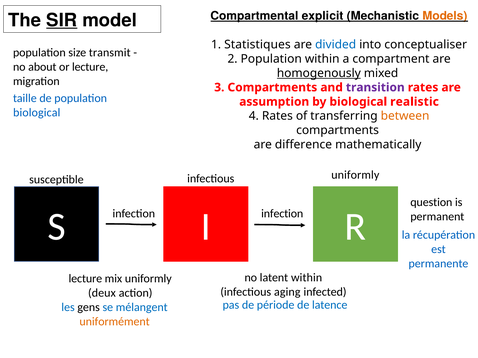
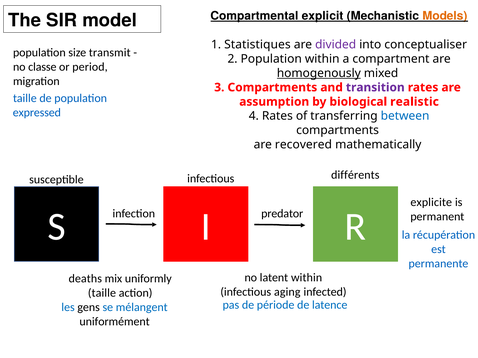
SIR underline: present -> none
divided colour: blue -> purple
about: about -> classe
or lecture: lecture -> period
biological at (37, 113): biological -> expressed
between colour: orange -> blue
difference: difference -> recovered
infectious uniformly: uniformly -> différents
question: question -> explicite
infection infection: infection -> predator
lecture at (85, 279): lecture -> deaths
deux at (102, 293): deux -> taille
uniformément colour: orange -> black
